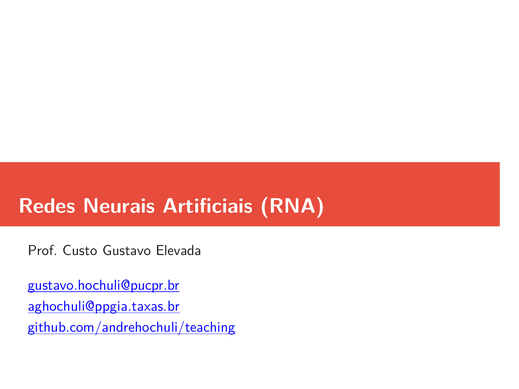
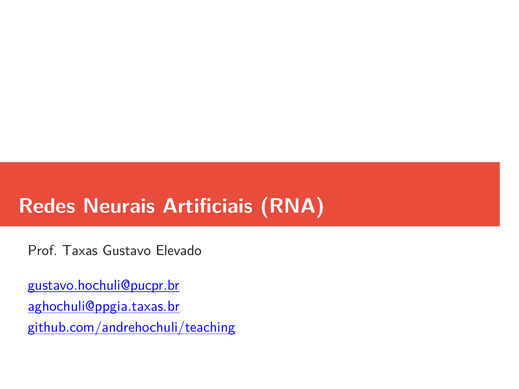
Custo: Custo -> Taxas
Elevada: Elevada -> Elevado
